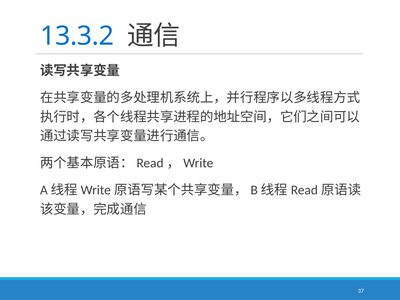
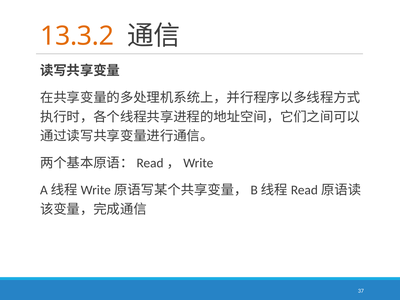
13.3.2 colour: blue -> orange
